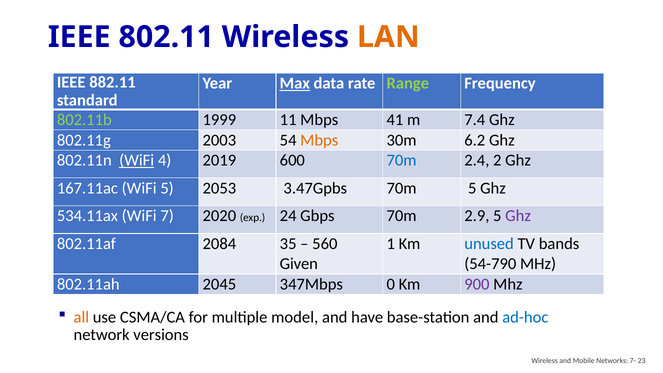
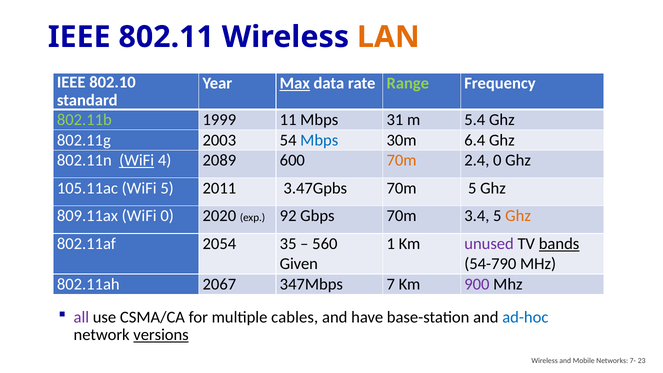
882.11: 882.11 -> 802.10
41: 41 -> 31
7.4: 7.4 -> 5.4
Mbps at (319, 140) colour: orange -> blue
6.2: 6.2 -> 6.4
2019: 2019 -> 2089
70m at (402, 160) colour: blue -> orange
2.4 2: 2 -> 0
167.11ac: 167.11ac -> 105.11ac
2053: 2053 -> 2011
534.11ax: 534.11ax -> 809.11ax
WiFi 7: 7 -> 0
24: 24 -> 92
2.9: 2.9 -> 3.4
Ghz at (518, 216) colour: purple -> orange
2084: 2084 -> 2054
unused colour: blue -> purple
bands underline: none -> present
2045: 2045 -> 2067
0: 0 -> 7
all colour: orange -> purple
model: model -> cables
versions underline: none -> present
